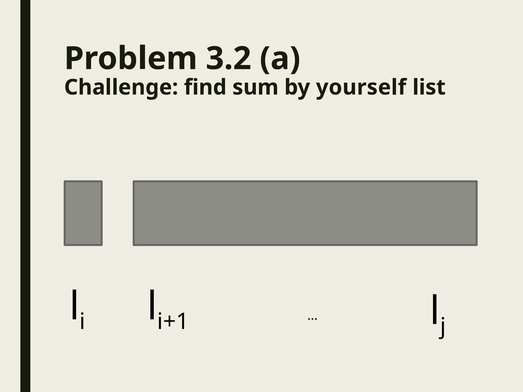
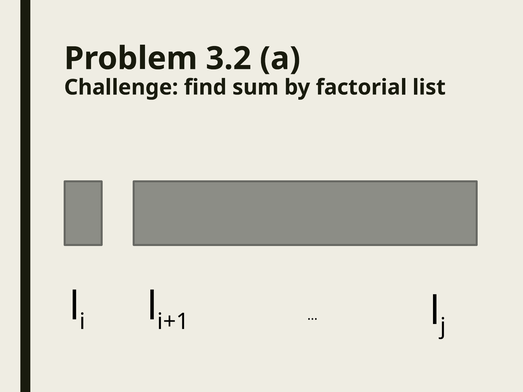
yourself: yourself -> factorial
